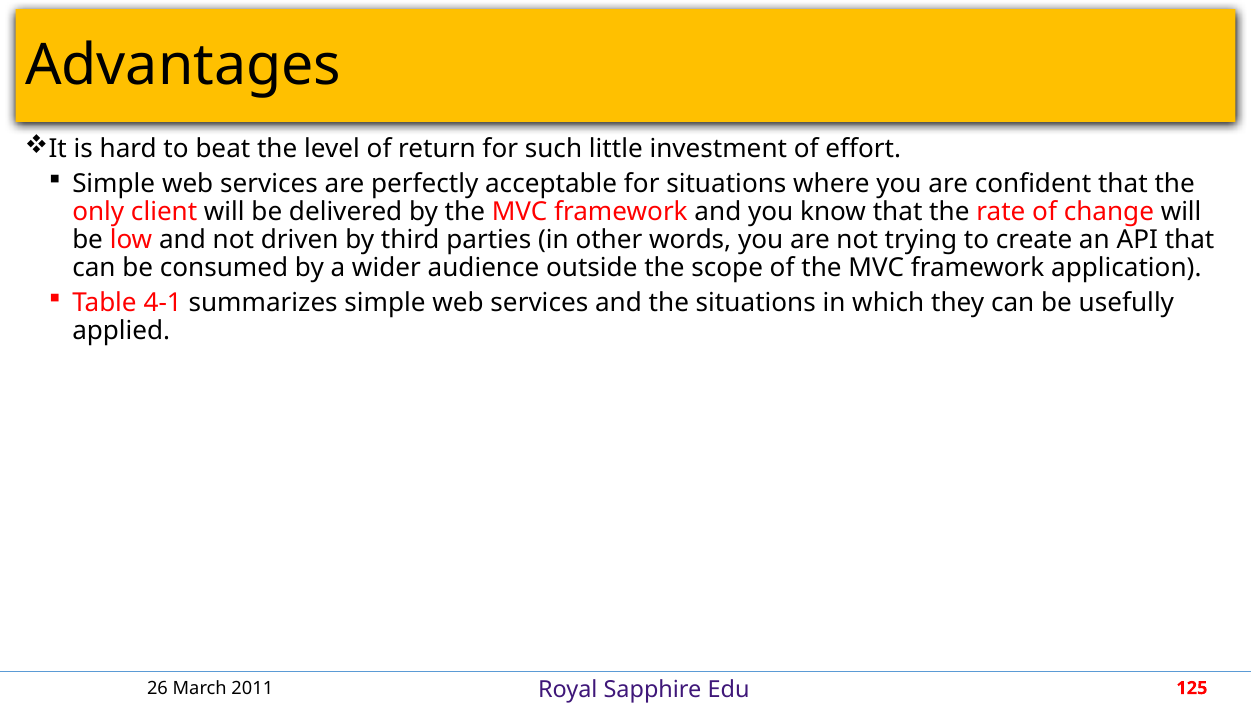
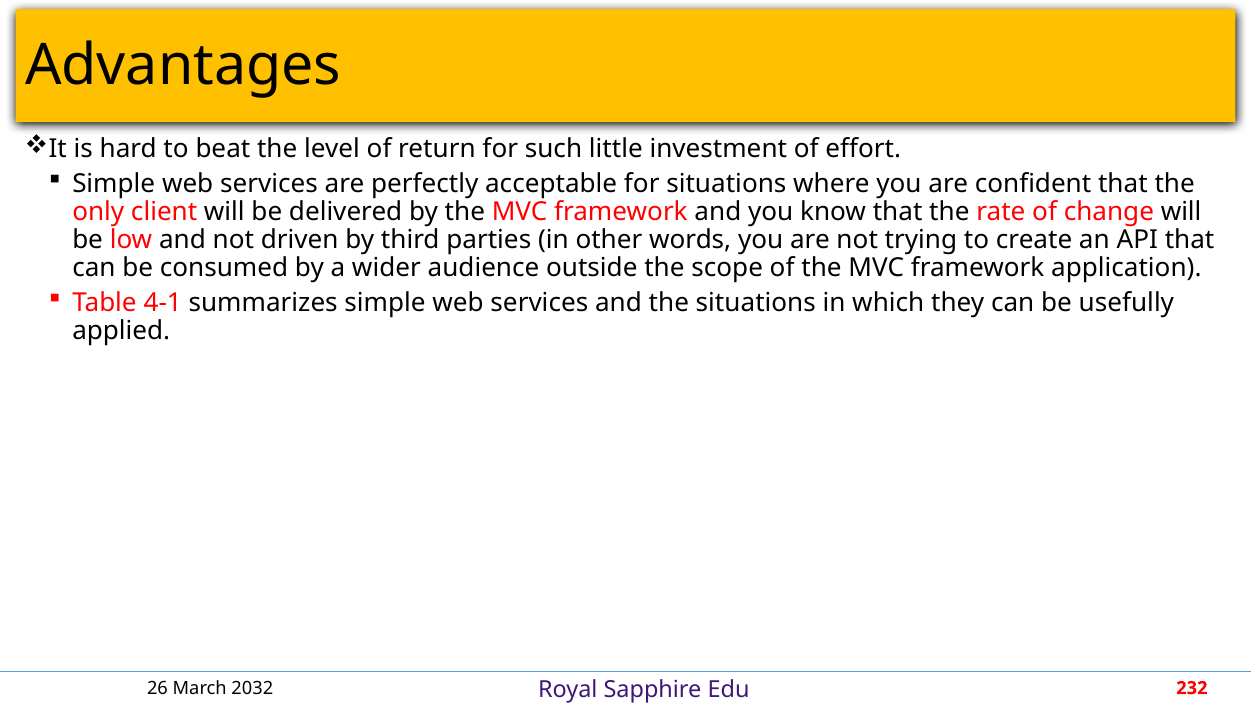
2011: 2011 -> 2032
125: 125 -> 232
